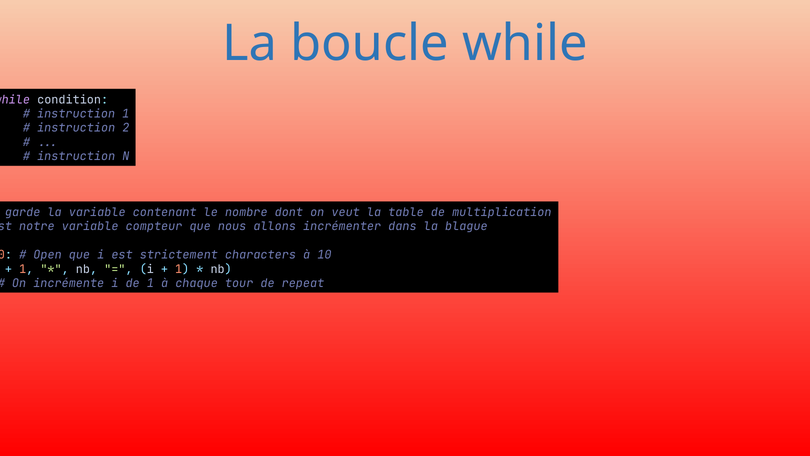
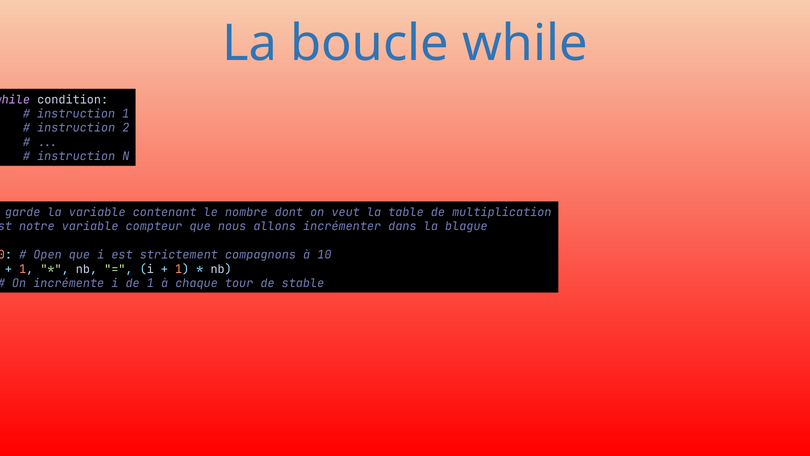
characters: characters -> compagnons
repeat: repeat -> stable
